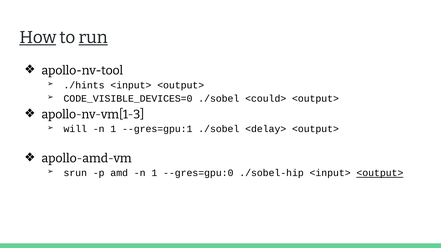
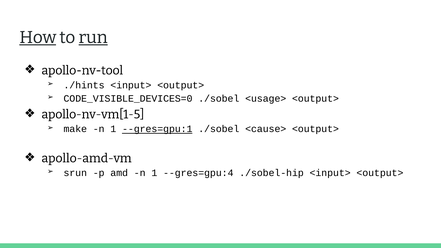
<could>: <could> -> <usage>
apollo-nv-vm[1-3: apollo-nv-vm[1-3 -> apollo-nv-vm[1-5
will: will -> make
--gres=gpu:1 underline: none -> present
<delay>: <delay> -> <cause>
--gres=gpu:0: --gres=gpu:0 -> --gres=gpu:4
<output> at (380, 173) underline: present -> none
